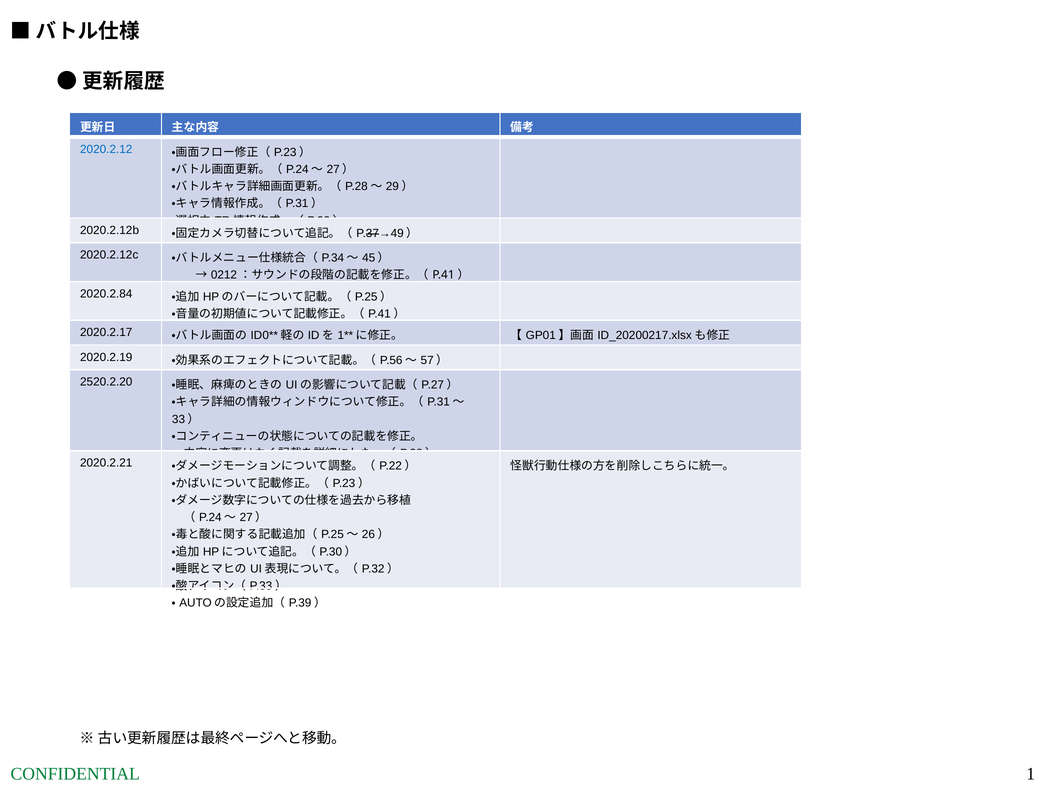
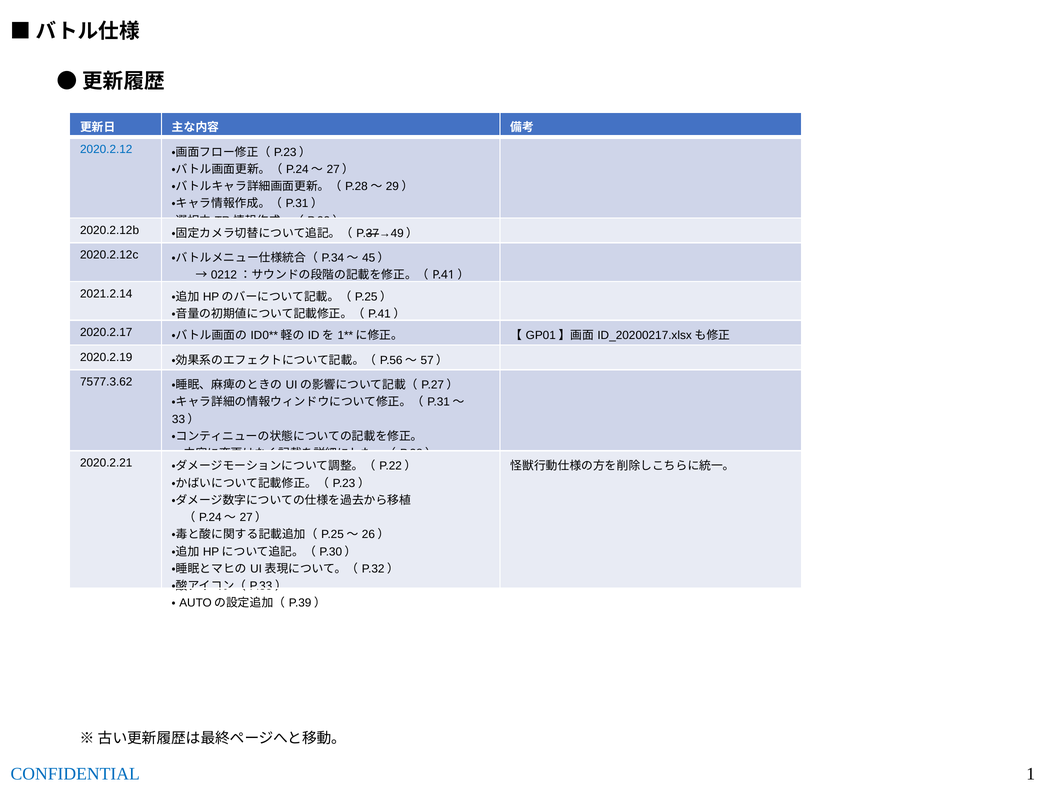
2020.2.84: 2020.2.84 -> 2021.2.14
2520.2.20: 2520.2.20 -> 7577.3.62
CONFIDENTIAL colour: green -> blue
